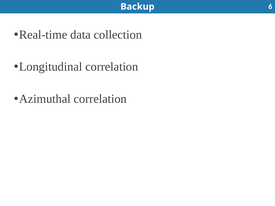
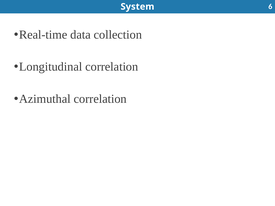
Backup: Backup -> System
